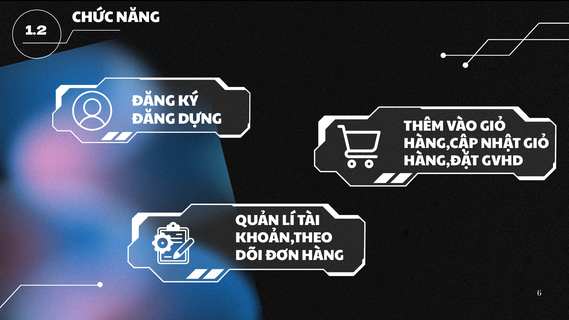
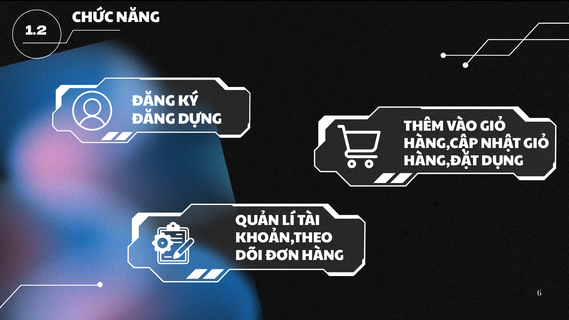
GVHD: GVHD -> DỤNG
